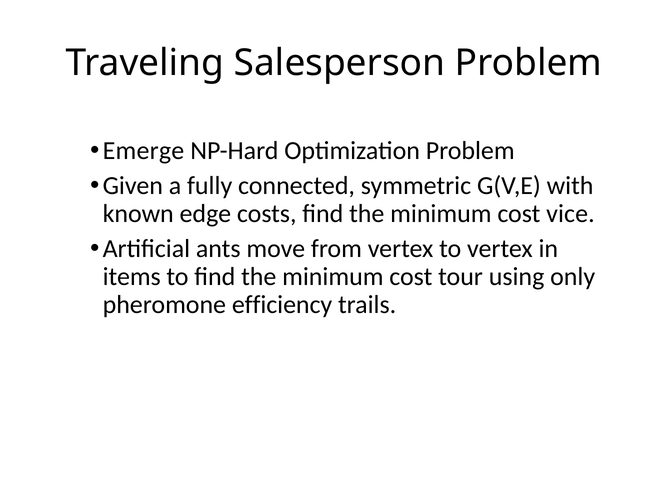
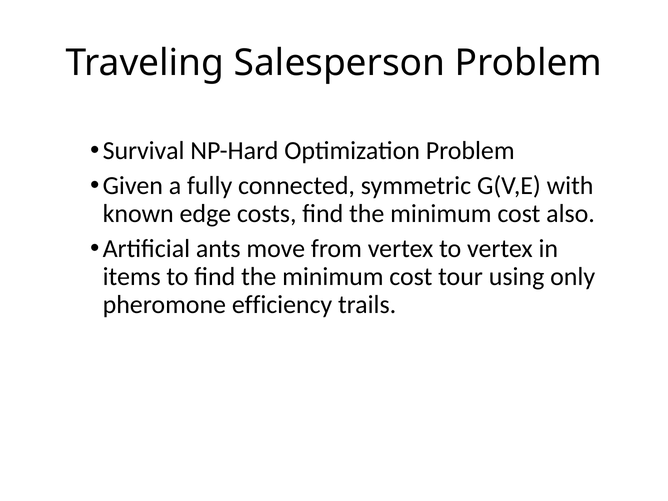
Emerge: Emerge -> Survival
vice: vice -> also
